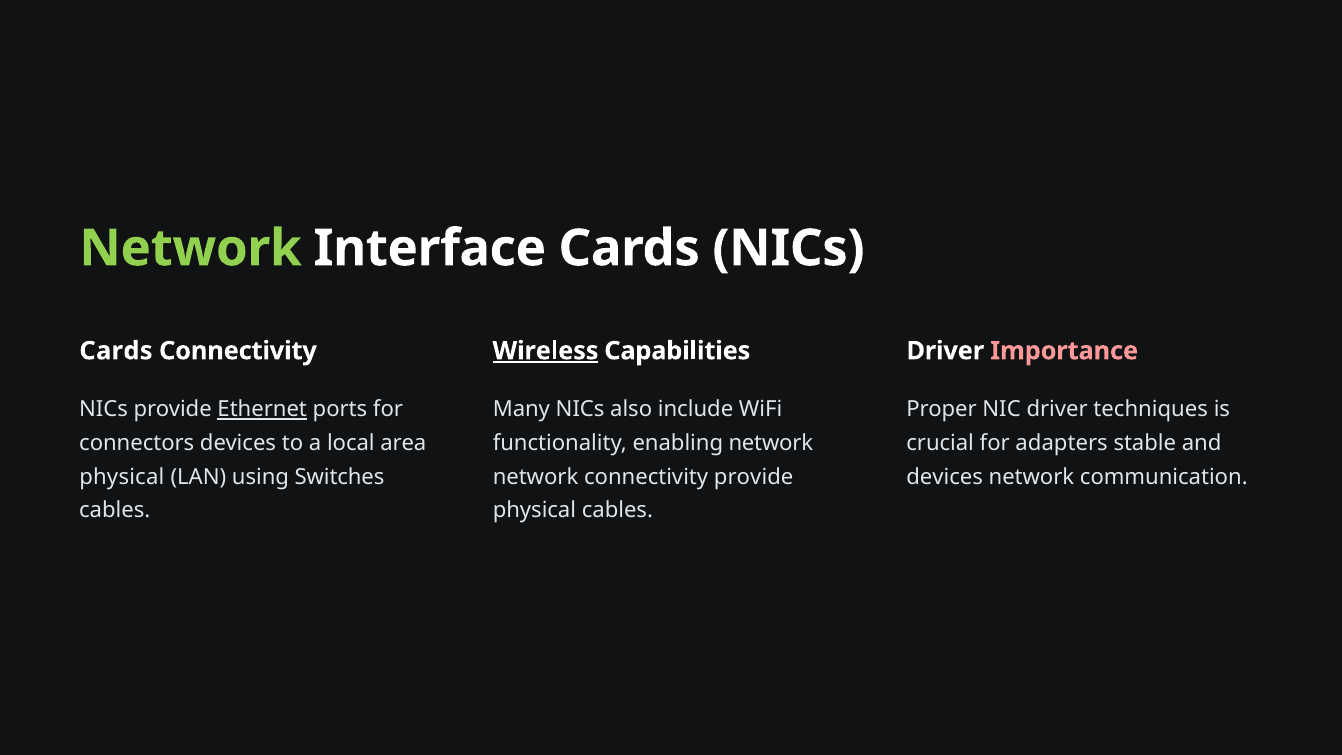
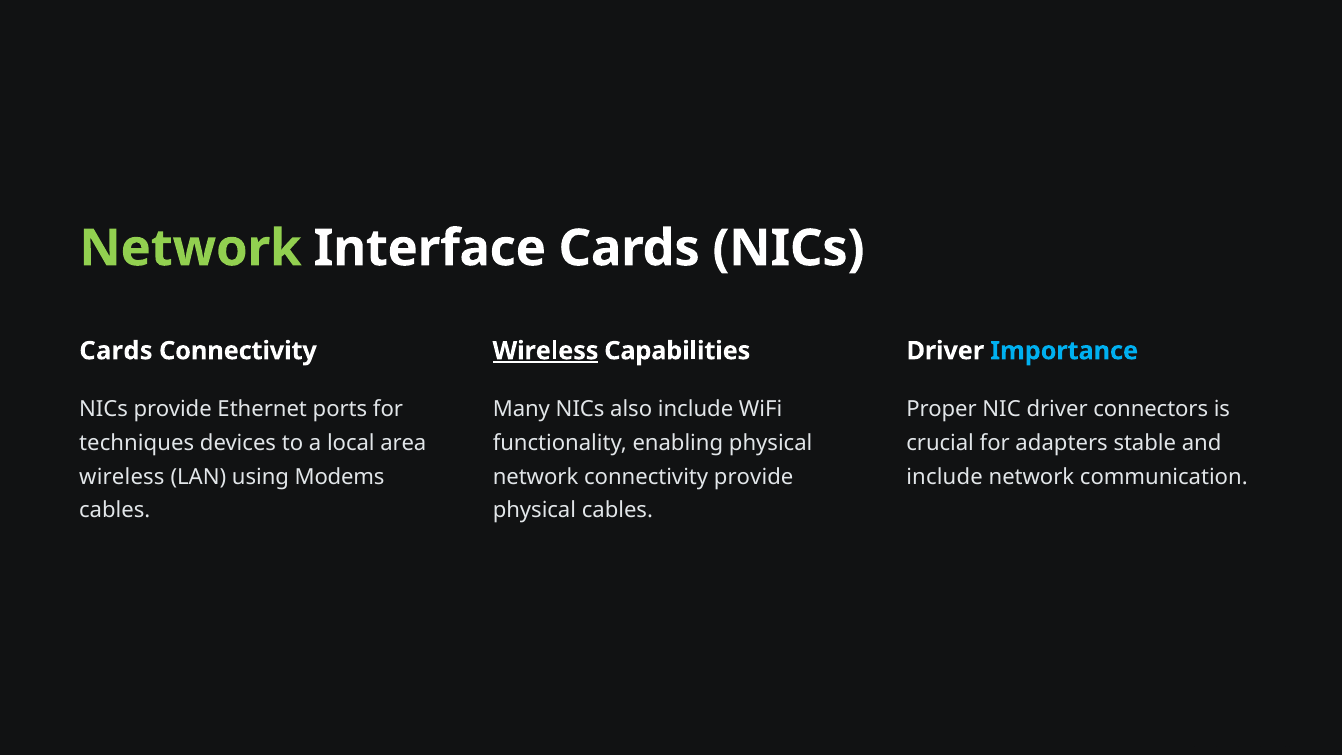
Importance colour: pink -> light blue
Ethernet underline: present -> none
techniques: techniques -> connectors
connectors: connectors -> techniques
enabling network: network -> physical
physical at (122, 477): physical -> wireless
Switches: Switches -> Modems
devices at (945, 477): devices -> include
